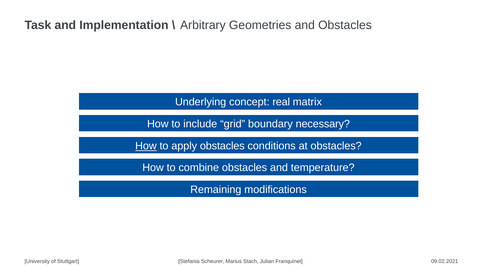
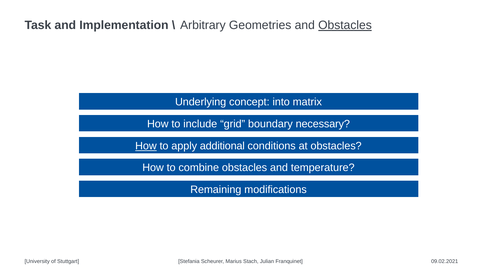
Obstacles at (345, 25) underline: none -> present
real: real -> into
apply obstacles: obstacles -> additional
